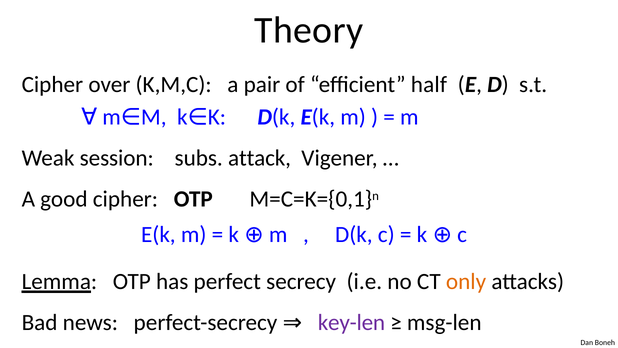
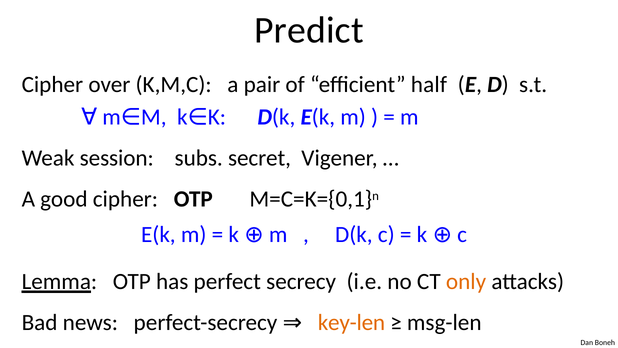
Theory: Theory -> Predict
attack: attack -> secret
key-len colour: purple -> orange
